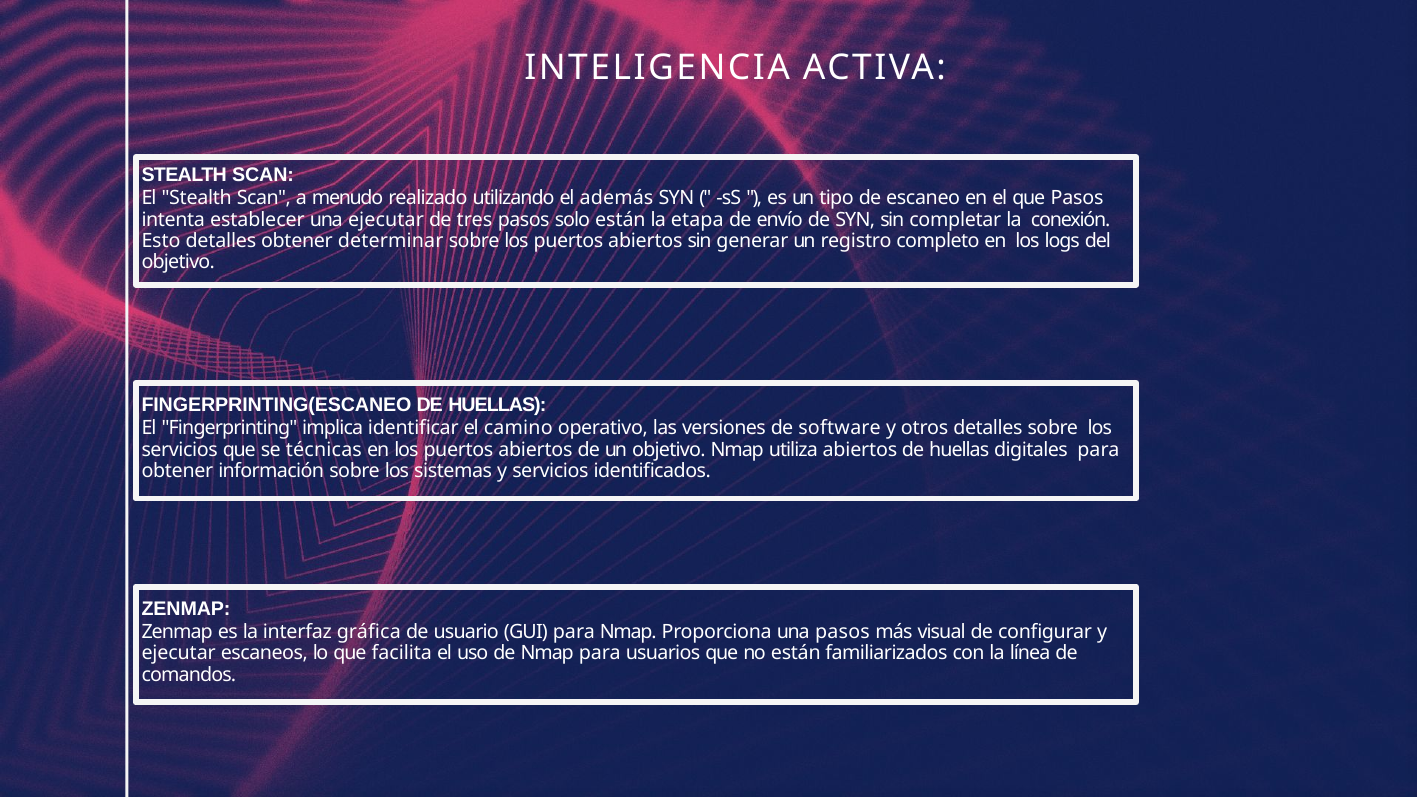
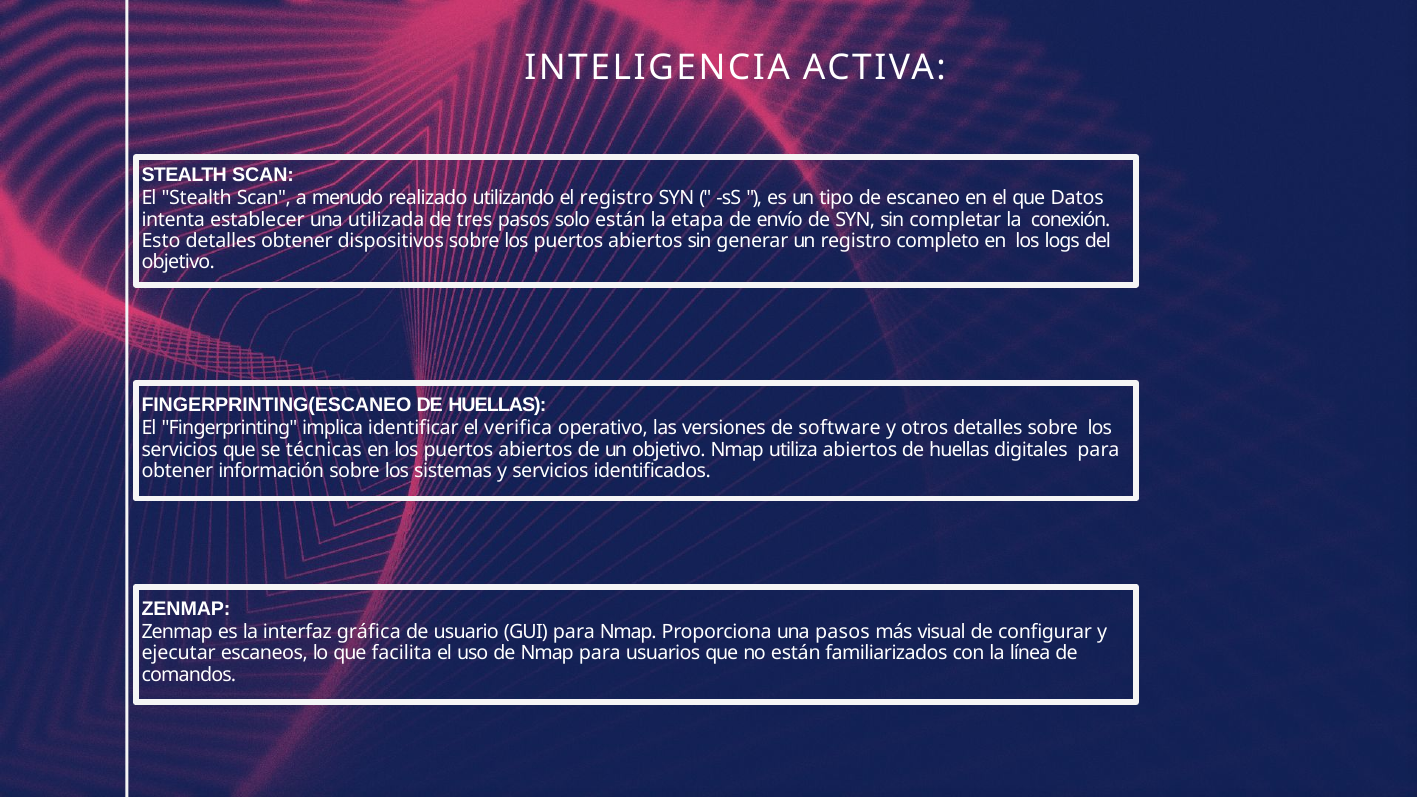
el además: además -> registro
que Pasos: Pasos -> Datos
una ejecutar: ejecutar -> utilizada
determinar: determinar -> dispositivos
camino: camino -> verifica
